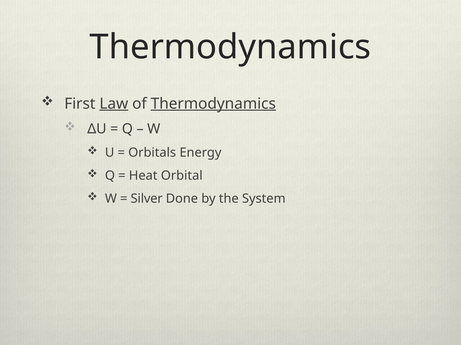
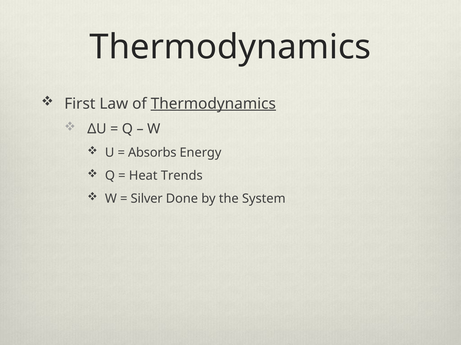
Law underline: present -> none
Orbitals: Orbitals -> Absorbs
Orbital: Orbital -> Trends
